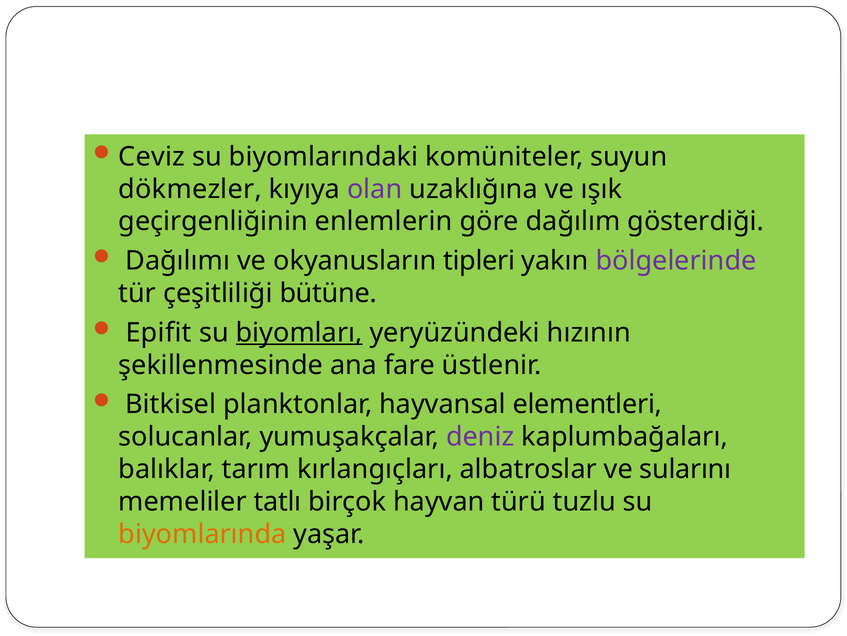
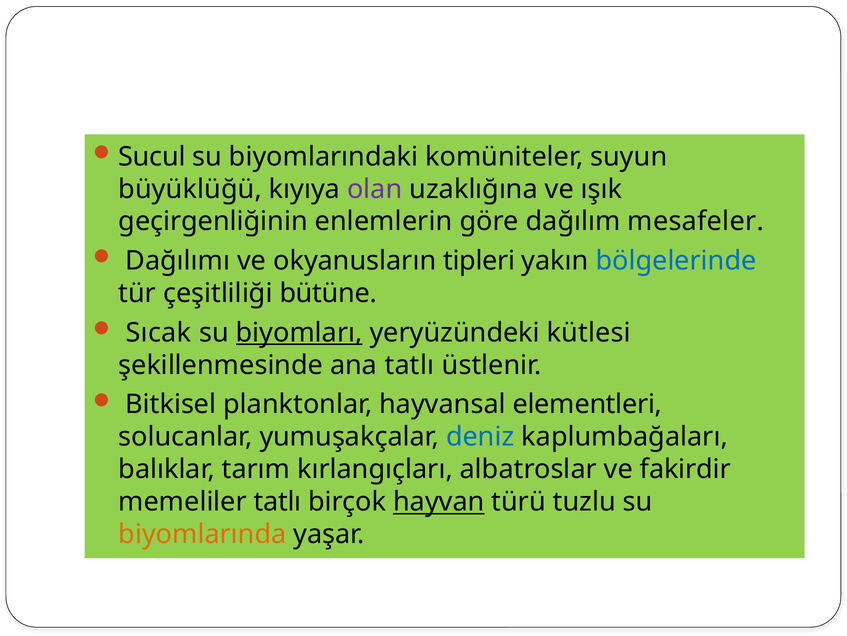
Ceviz: Ceviz -> Sucul
dökmezler: dökmezler -> büyüklüğü
gösterdiği: gösterdiği -> mesafeler
bölgelerinde colour: purple -> blue
Epifit: Epifit -> Sıcak
hızının: hızının -> kütlesi
ana fare: fare -> tatlı
deniz colour: purple -> blue
sularını: sularını -> fakirdir
hayvan underline: none -> present
